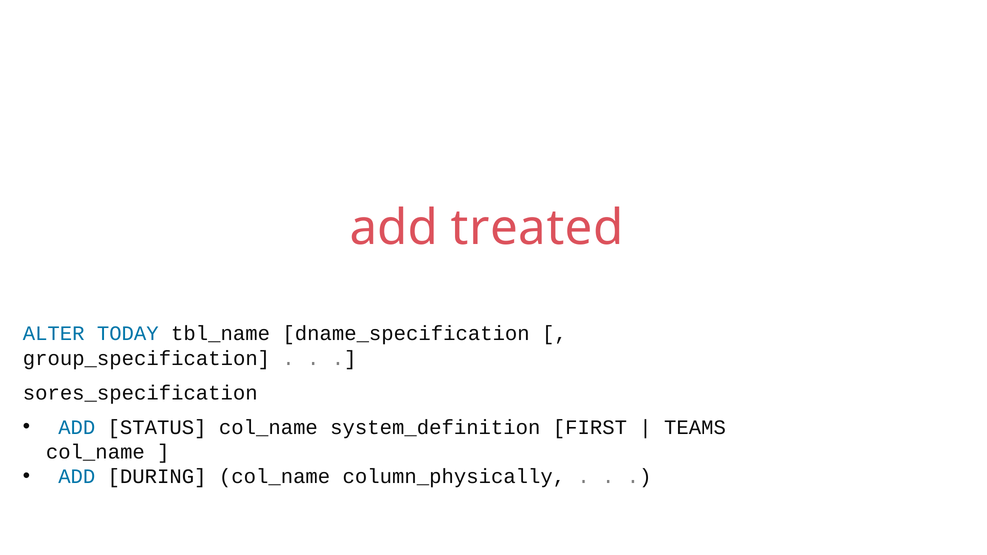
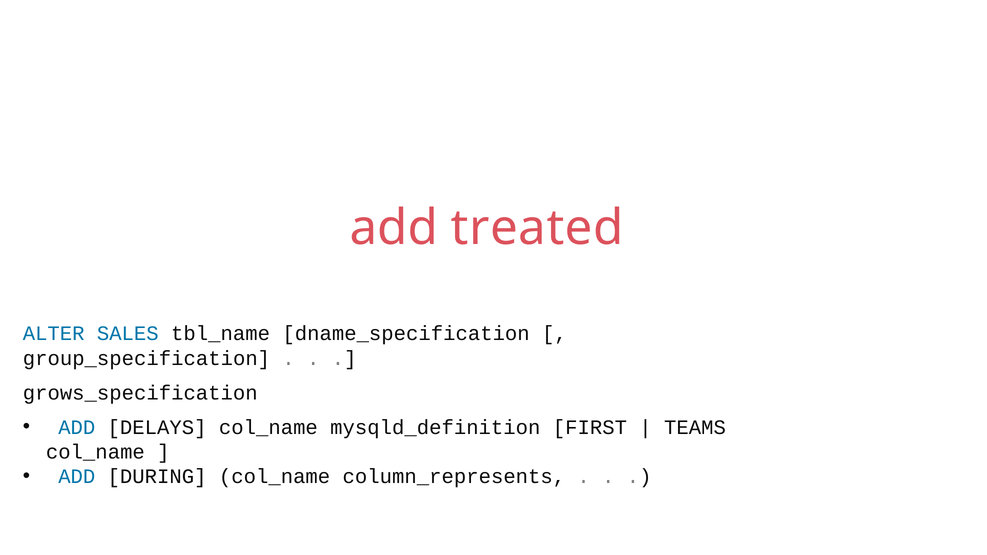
TODAY: TODAY -> SALES
sores_specification: sores_specification -> grows_specification
STATUS: STATUS -> DELAYS
system_definition: system_definition -> mysqld_definition
column_physically: column_physically -> column_represents
